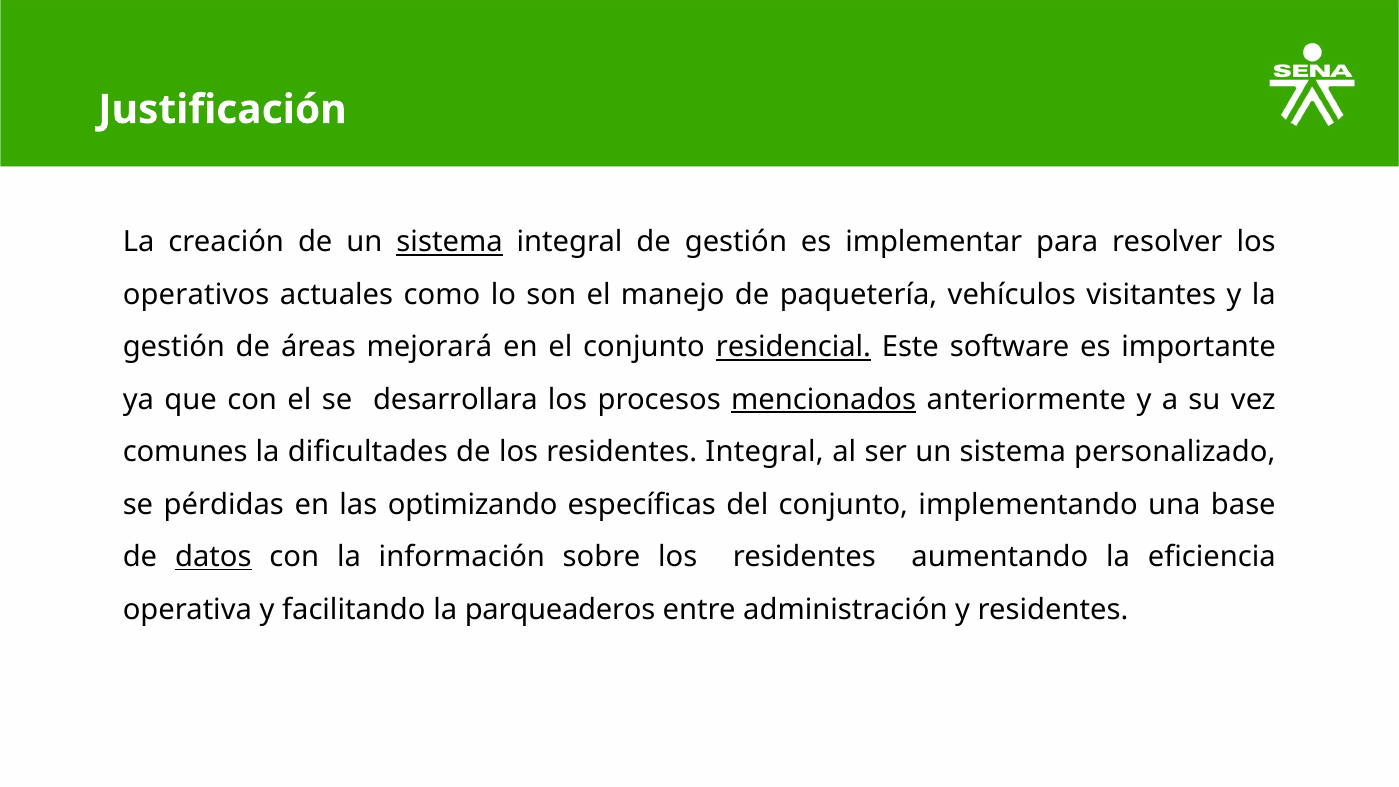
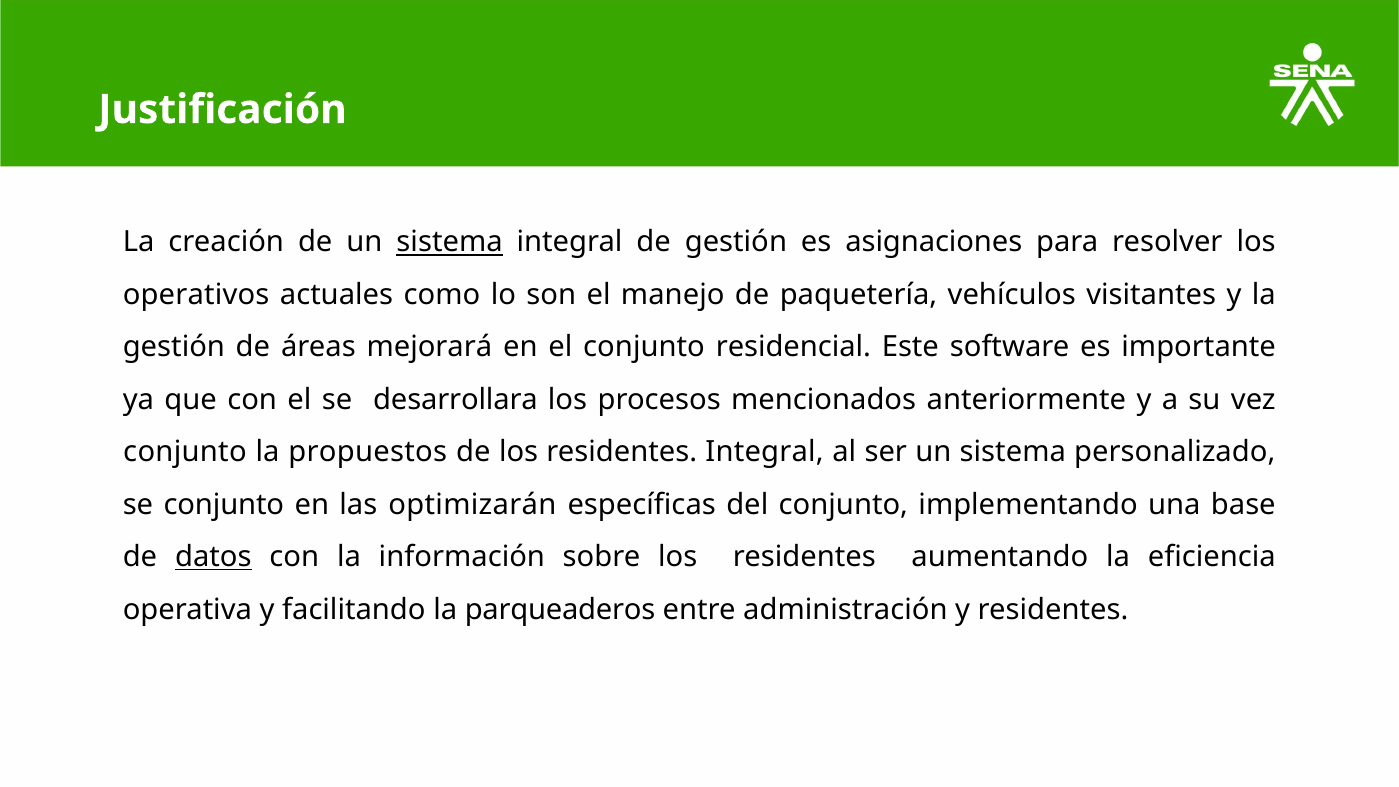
implementar: implementar -> asignaciones
residencial underline: present -> none
mencionados underline: present -> none
comunes at (185, 452): comunes -> conjunto
dificultades: dificultades -> propuestos
se pérdidas: pérdidas -> conjunto
optimizando: optimizando -> optimizarán
